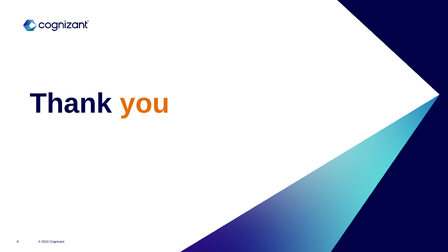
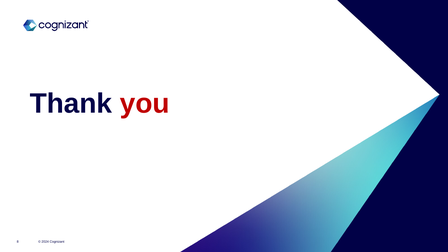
you colour: orange -> red
